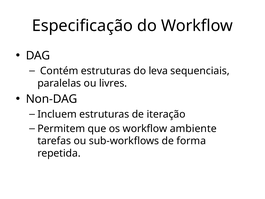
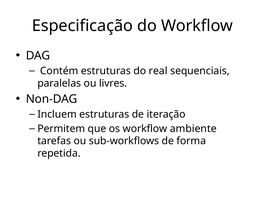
leva: leva -> real
